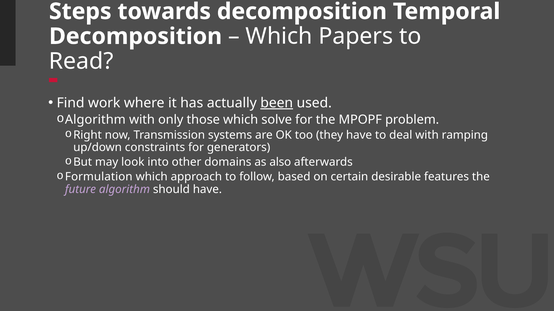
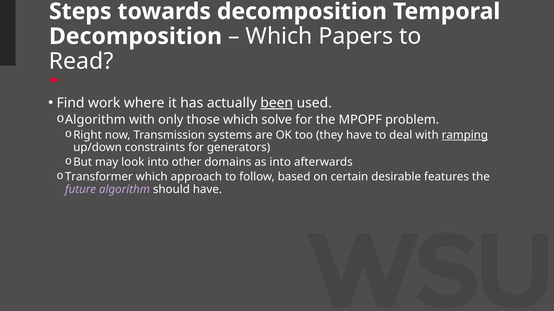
ramping underline: none -> present
as also: also -> into
Formulation: Formulation -> Transformer
